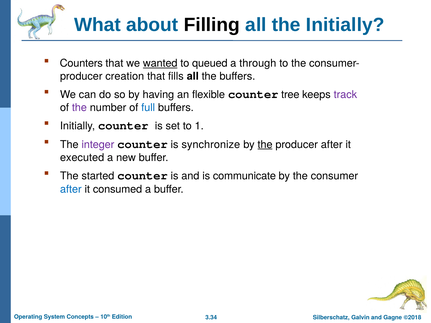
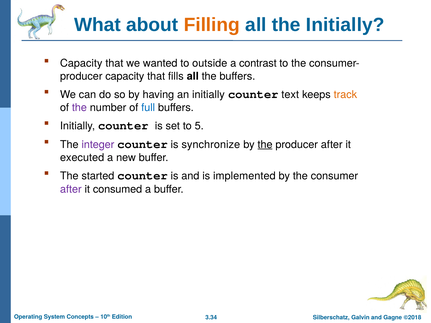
Filling colour: black -> orange
Counters at (81, 63): Counters -> Capacity
wanted underline: present -> none
queued: queued -> outside
through: through -> contrast
producer creation: creation -> capacity
an flexible: flexible -> initially
tree: tree -> text
track colour: purple -> orange
1: 1 -> 5
communicate: communicate -> implemented
after at (71, 189) colour: blue -> purple
